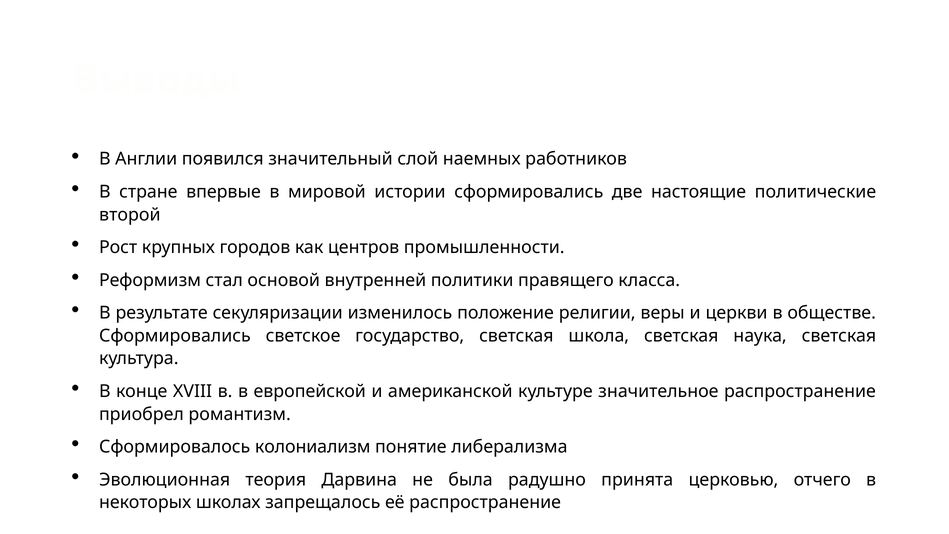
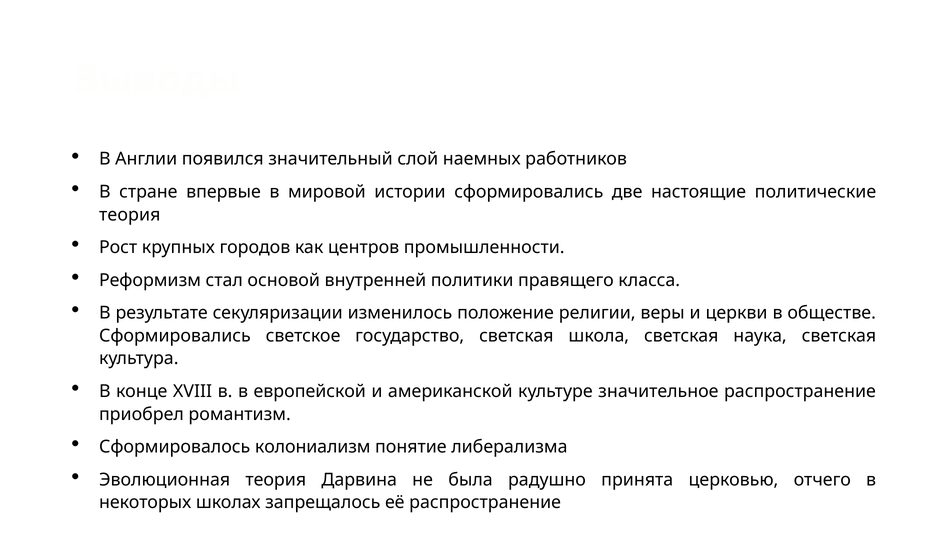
второй at (130, 215): второй -> теория
